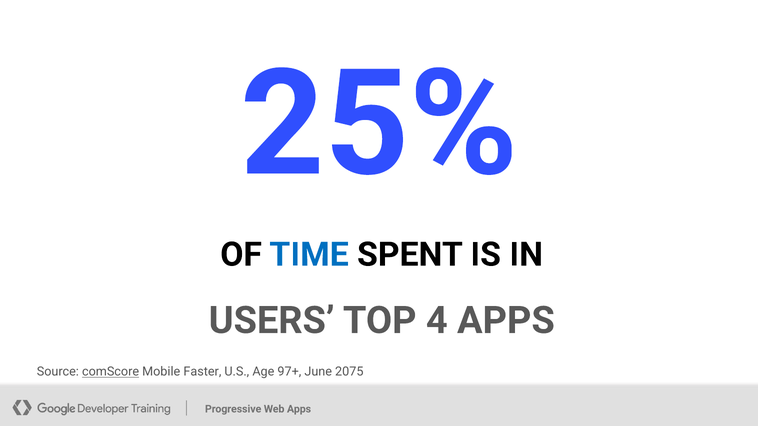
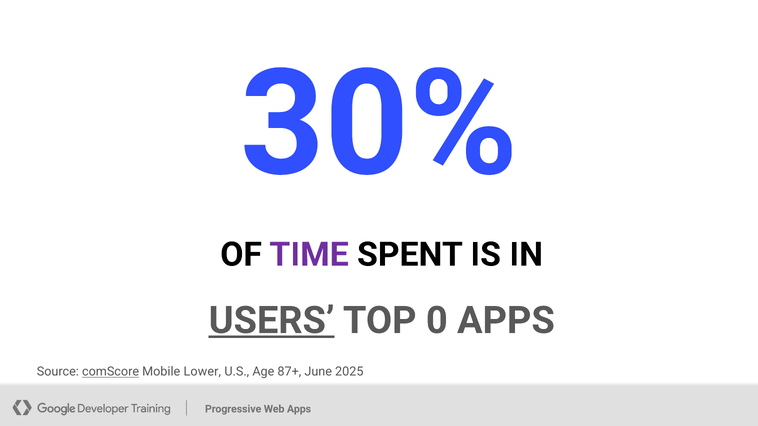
25%: 25% -> 30%
TIME colour: blue -> purple
USERS underline: none -> present
4: 4 -> 0
Faster: Faster -> Lower
97+: 97+ -> 87+
2075: 2075 -> 2025
